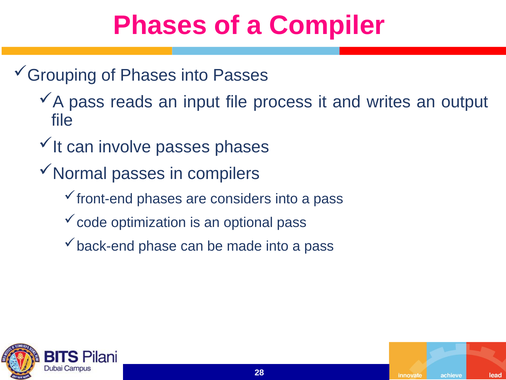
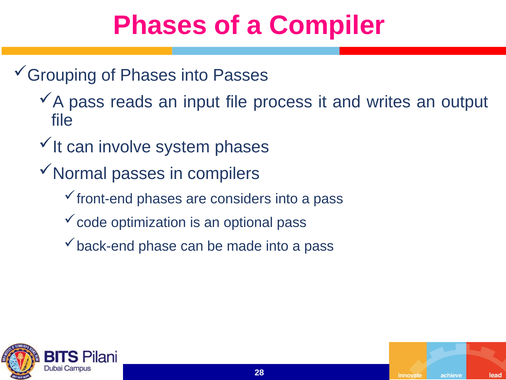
involve passes: passes -> system
